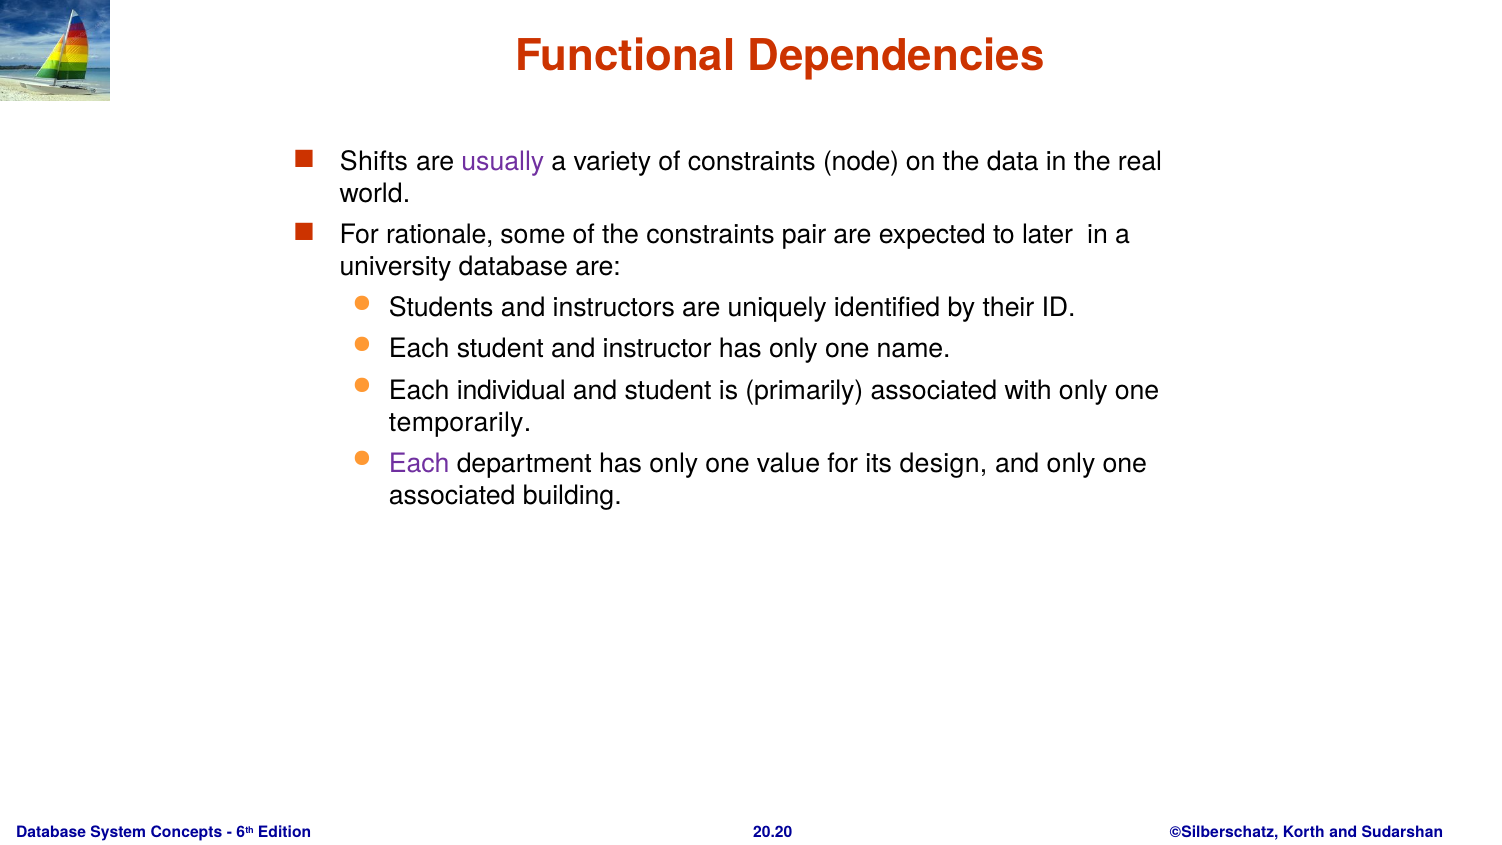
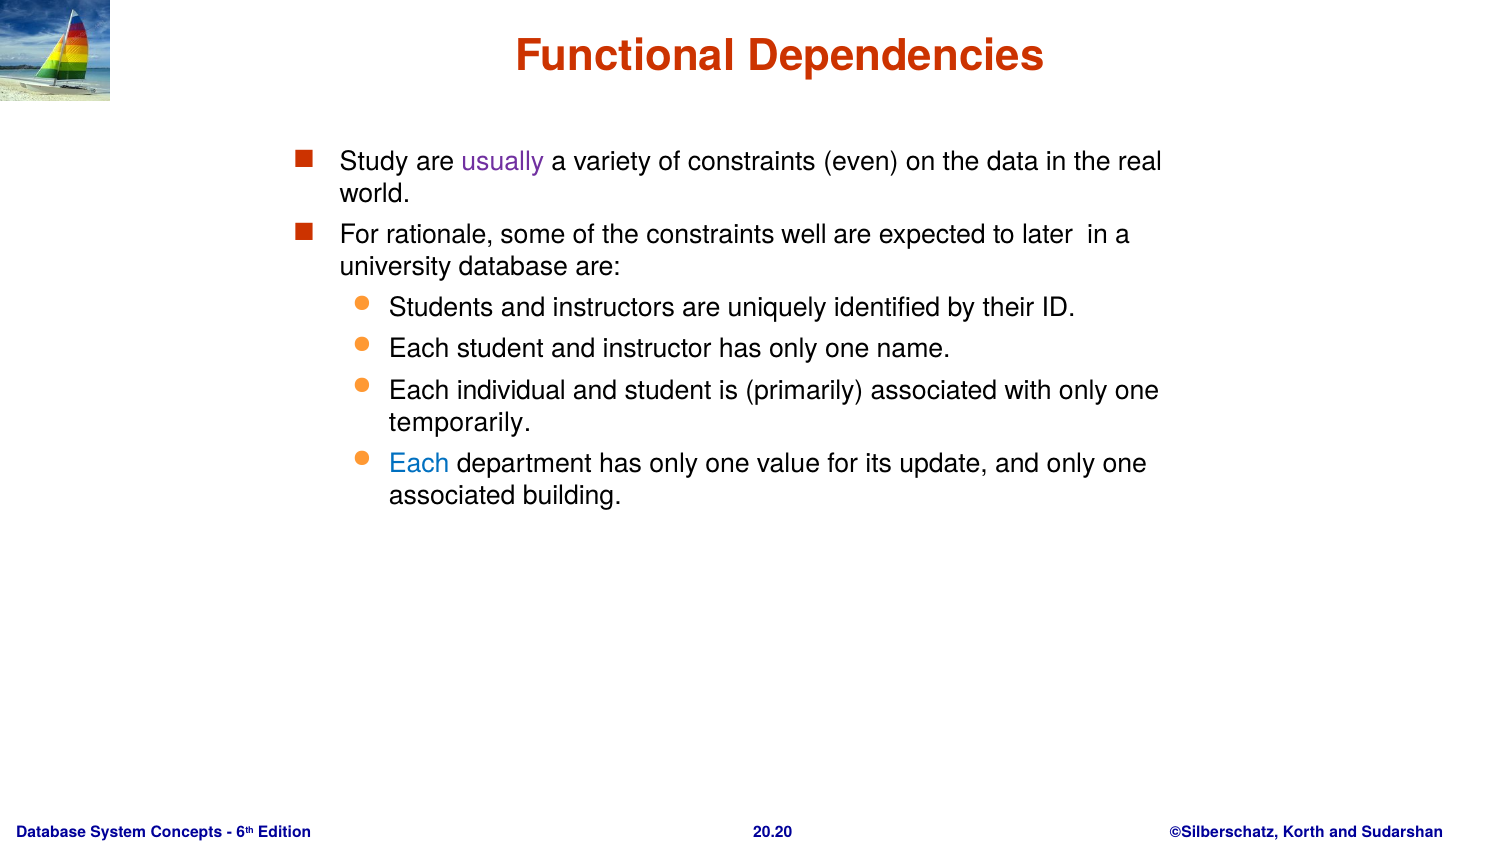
Shifts: Shifts -> Study
node: node -> even
pair: pair -> well
Each at (419, 463) colour: purple -> blue
design: design -> update
